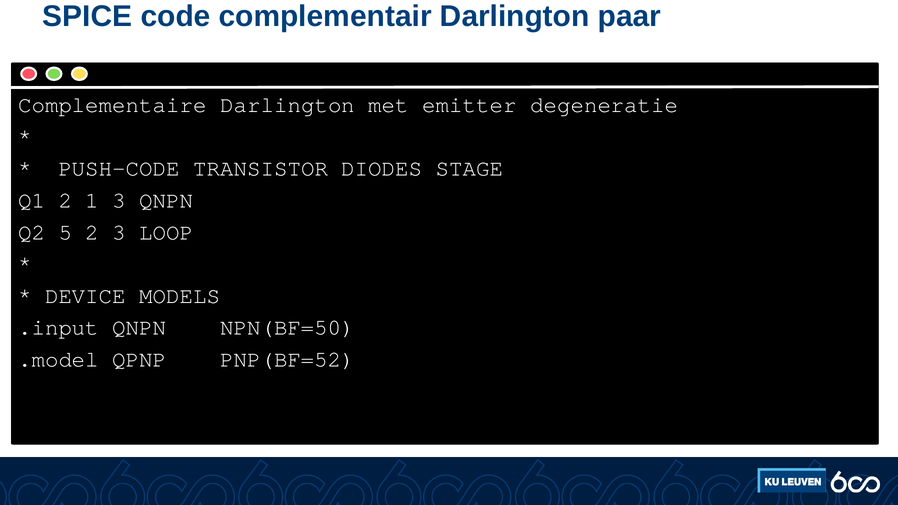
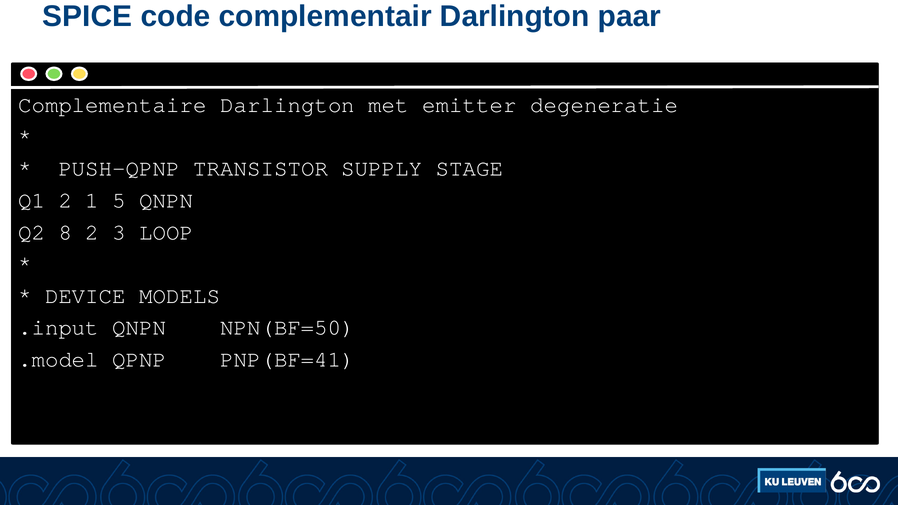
PUSH-CODE: PUSH-CODE -> PUSH-QPNP
DIODES: DIODES -> SUPPLY
1 3: 3 -> 5
5: 5 -> 8
PNP(BF=52: PNP(BF=52 -> PNP(BF=41
